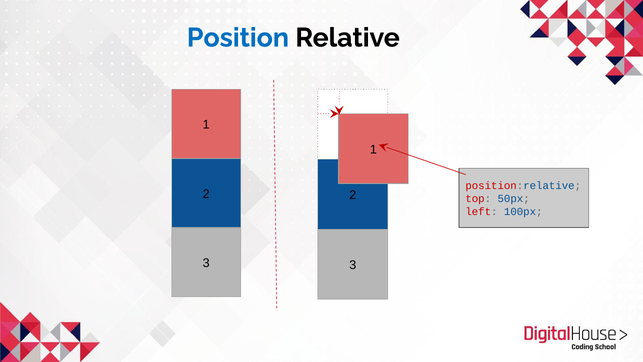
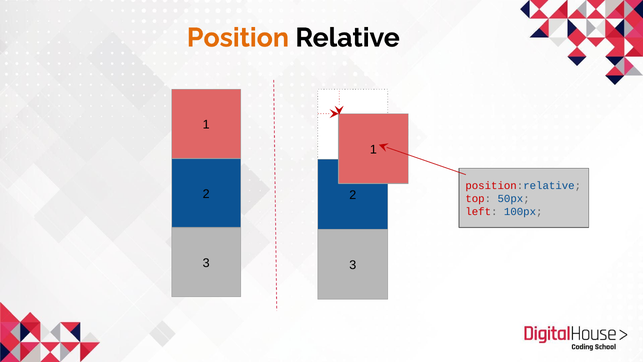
Position colour: blue -> orange
